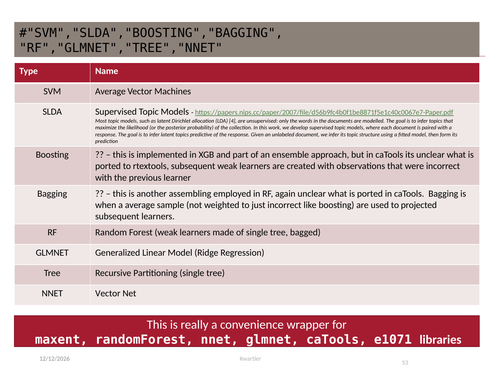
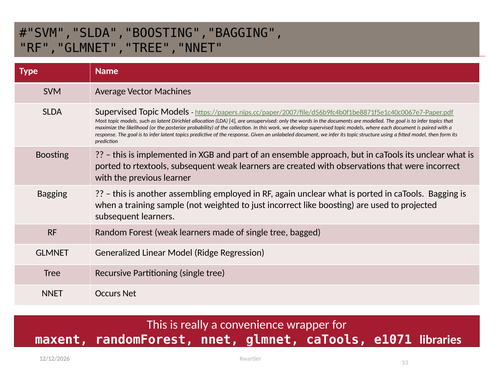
a average: average -> training
NNET Vector: Vector -> Occurs
